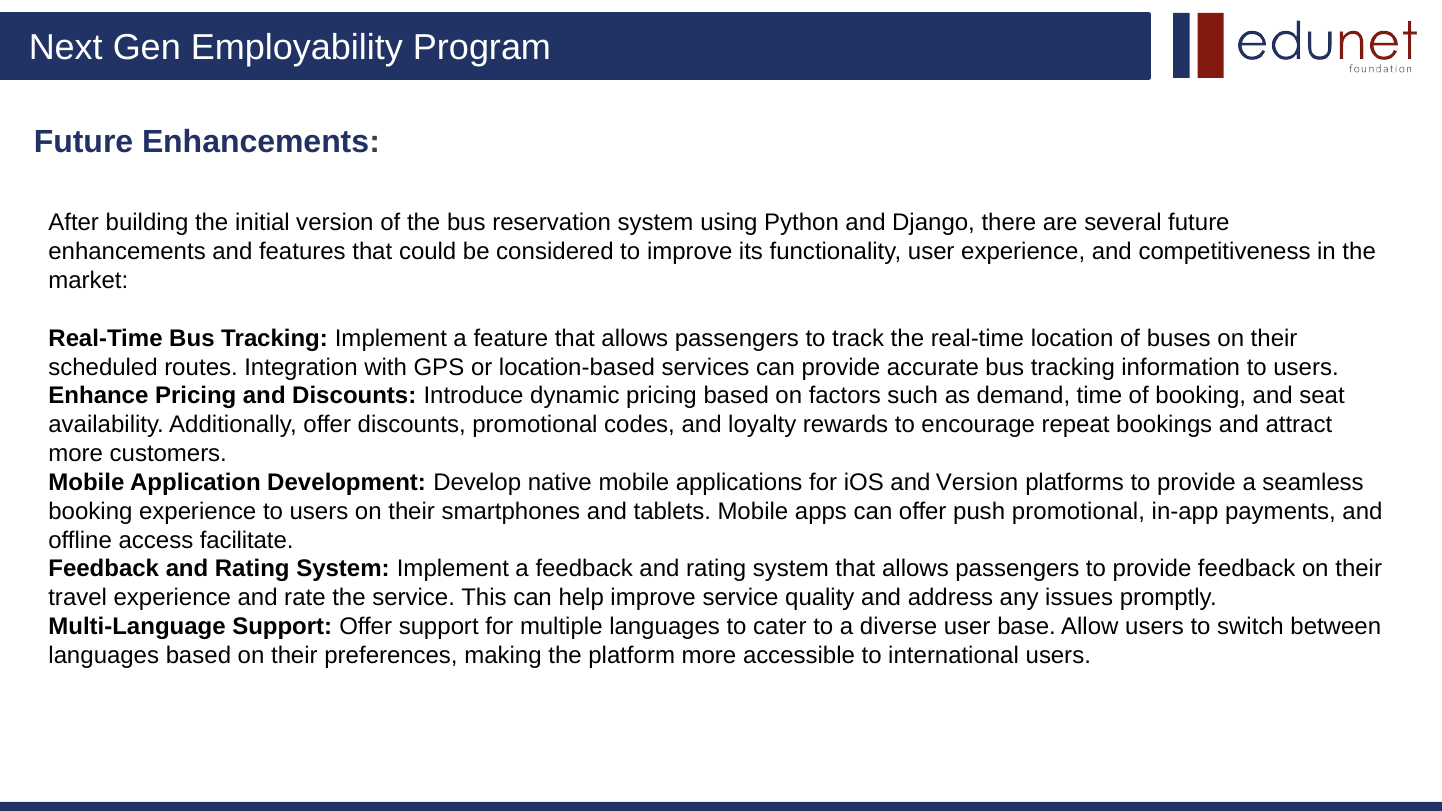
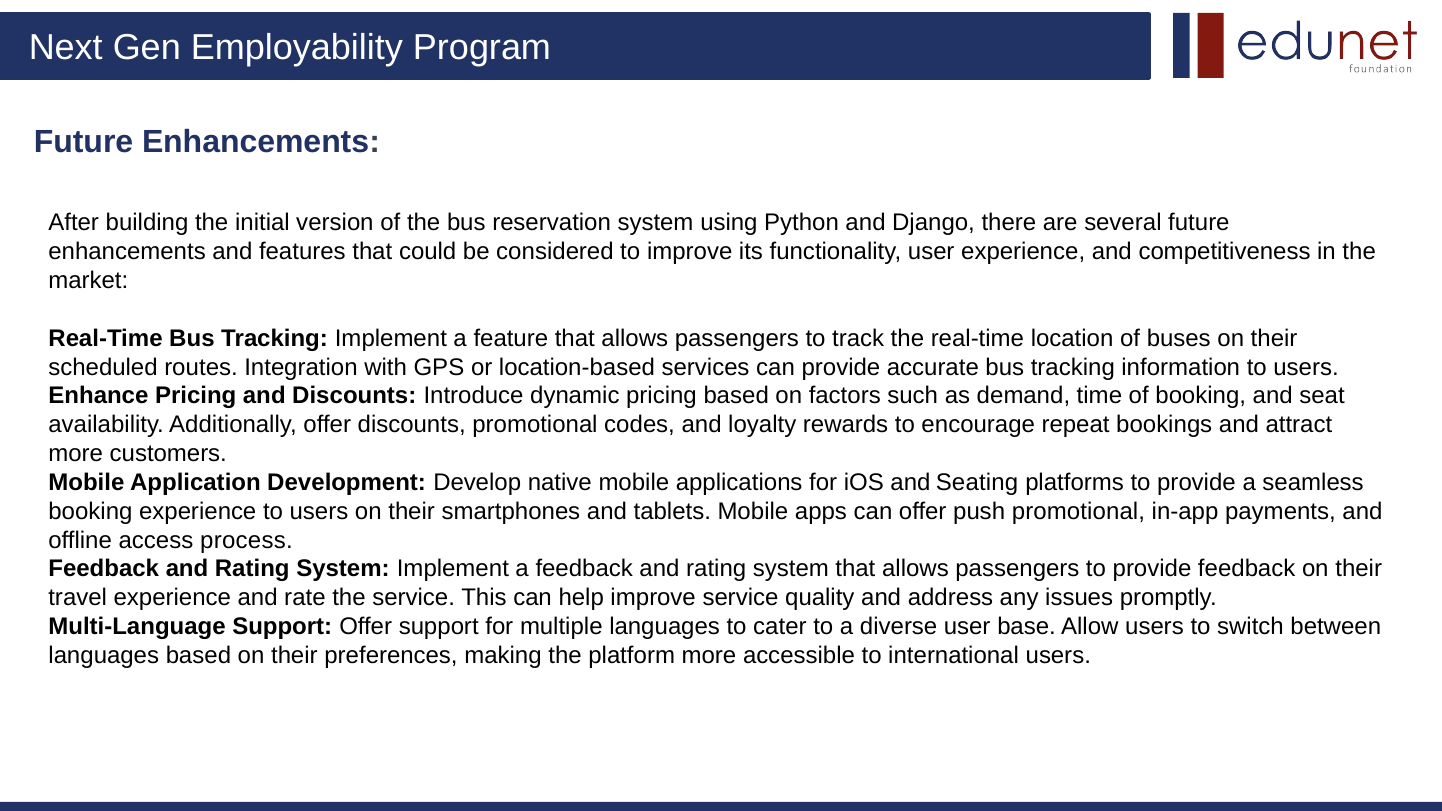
and Version: Version -> Seating
facilitate: facilitate -> process
